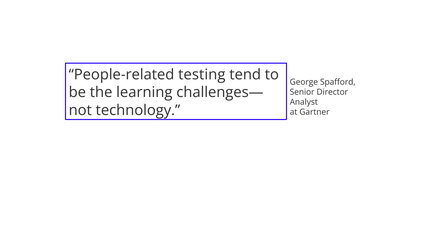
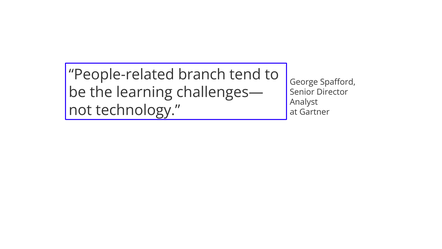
testing: testing -> branch
